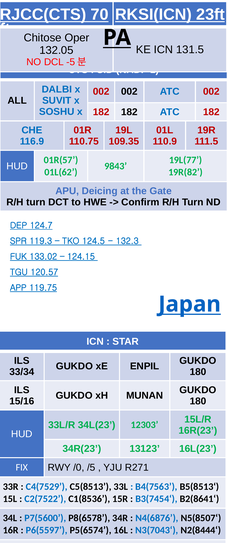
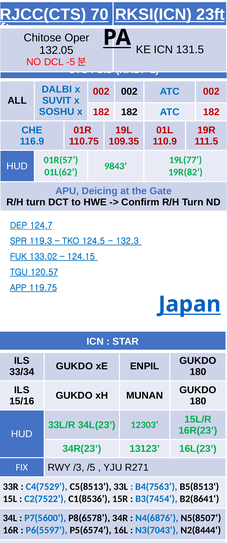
/0: /0 -> /3
